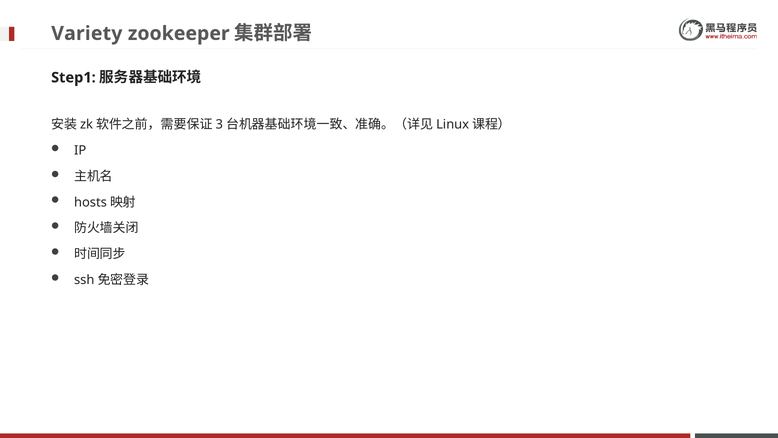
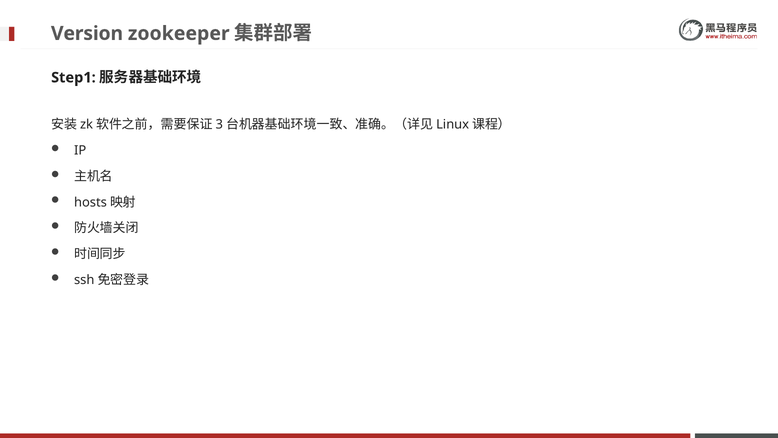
Variety: Variety -> Version
